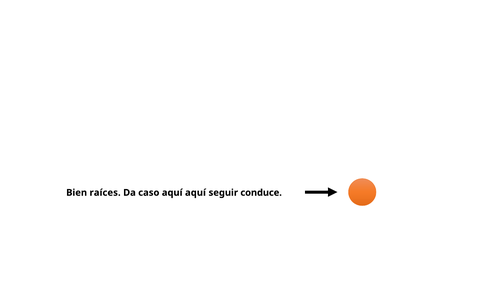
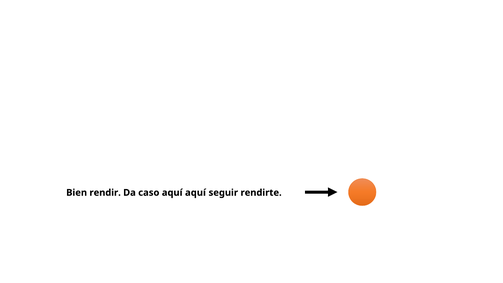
raíces: raíces -> rendir
conduce: conduce -> rendirte
